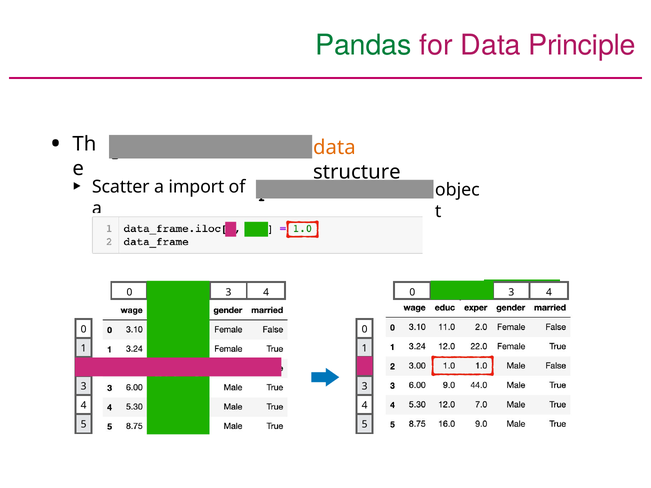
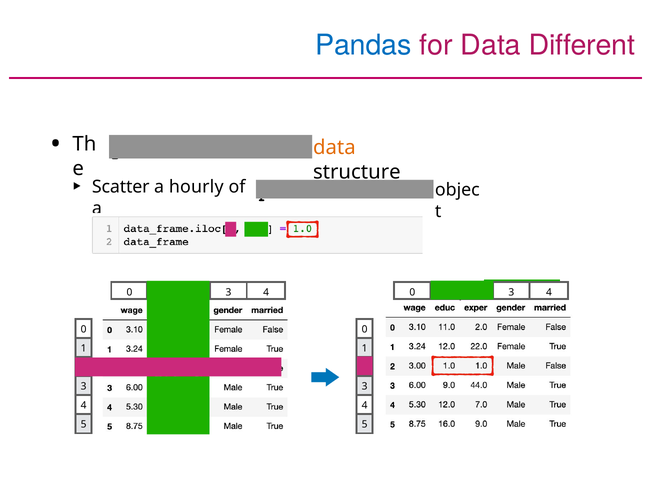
Pandas colour: green -> blue
Principle: Principle -> Different
import: import -> hourly
